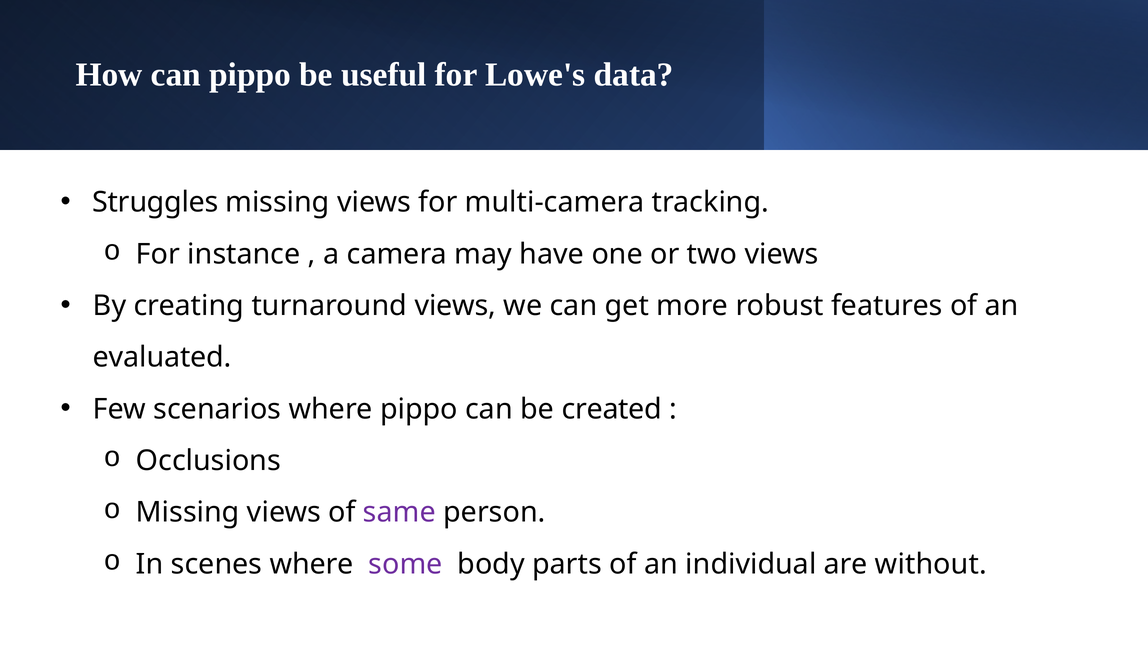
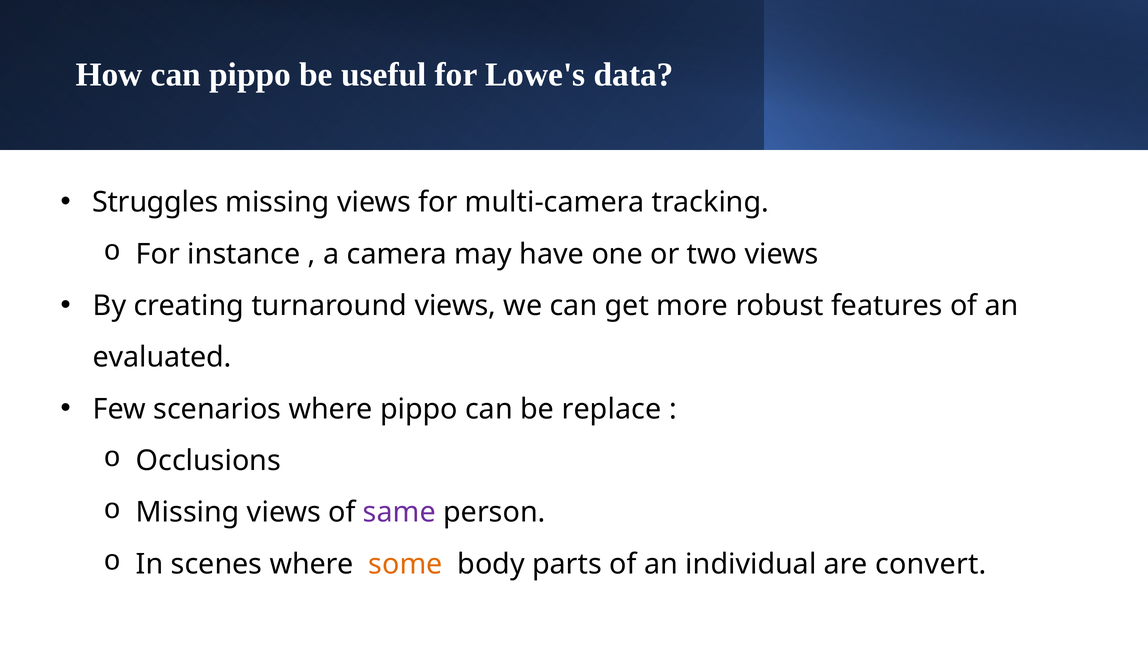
created: created -> replace
some colour: purple -> orange
without: without -> convert
